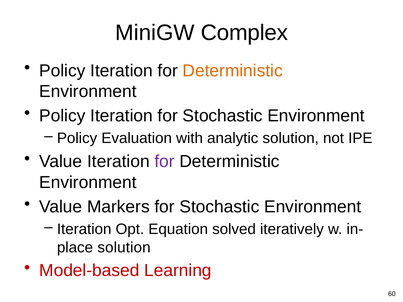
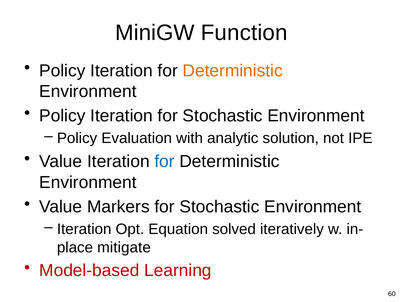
Complex: Complex -> Function
for at (165, 162) colour: purple -> blue
solution at (124, 248): solution -> mitigate
